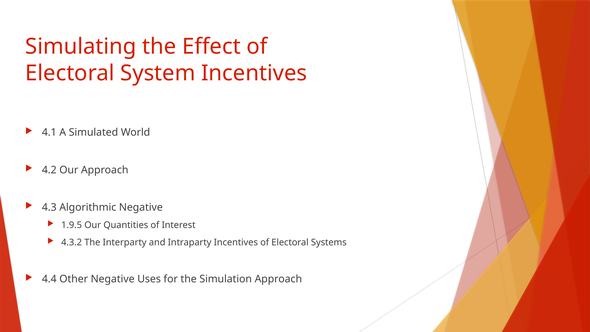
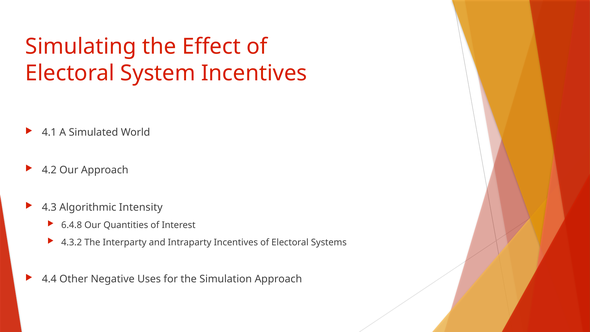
Algorithmic Negative: Negative -> Intensity
1.9.5: 1.9.5 -> 6.4.8
